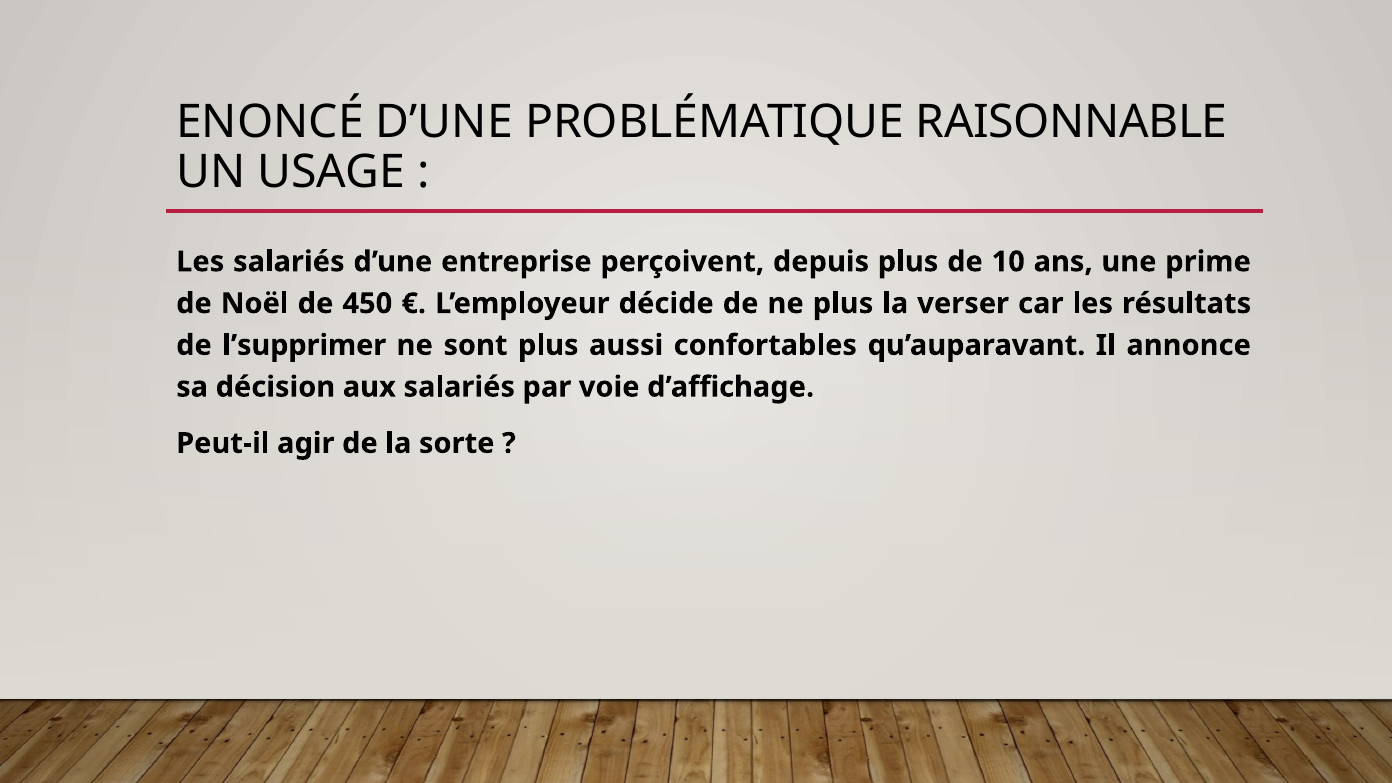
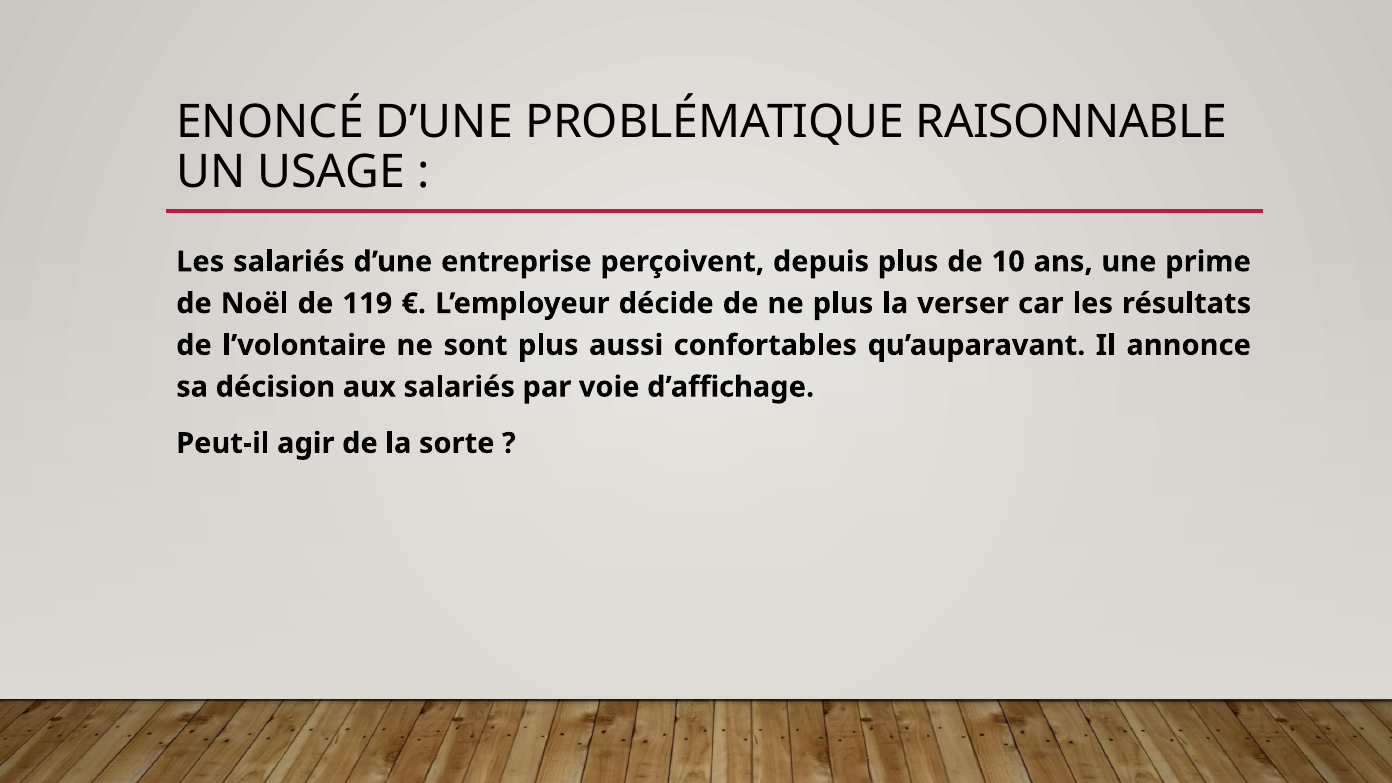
450: 450 -> 119
l’supprimer: l’supprimer -> l’volontaire
